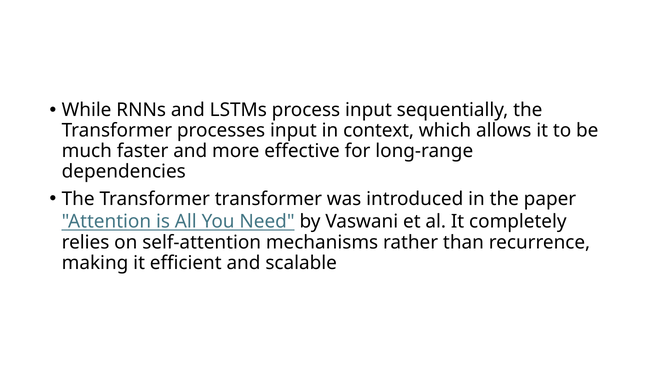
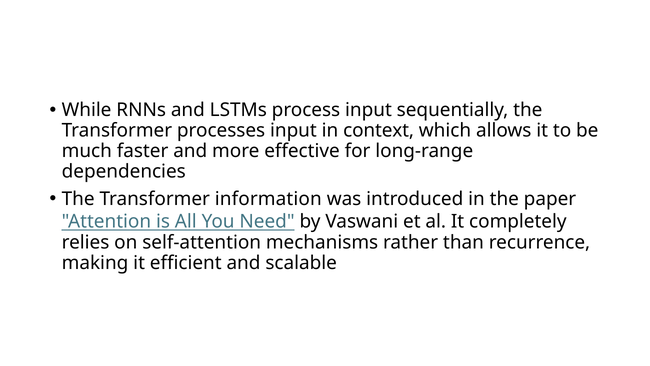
Transformer transformer: transformer -> information
